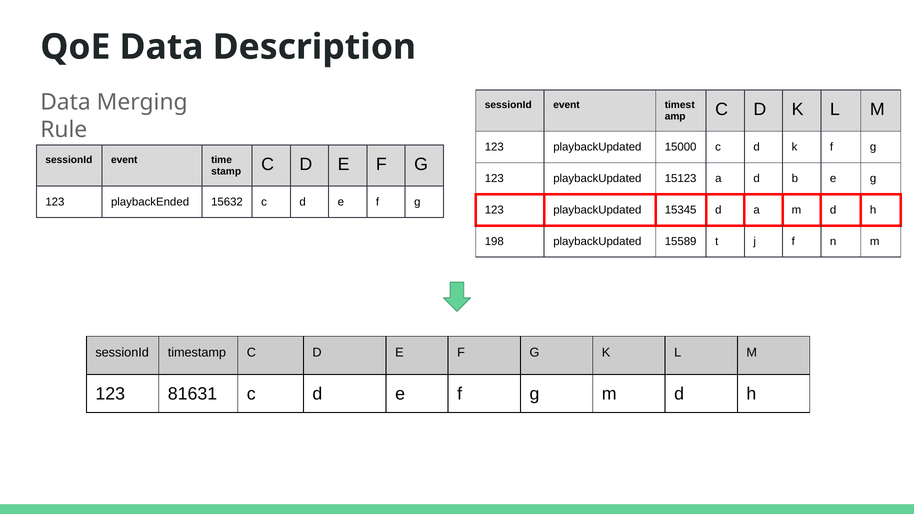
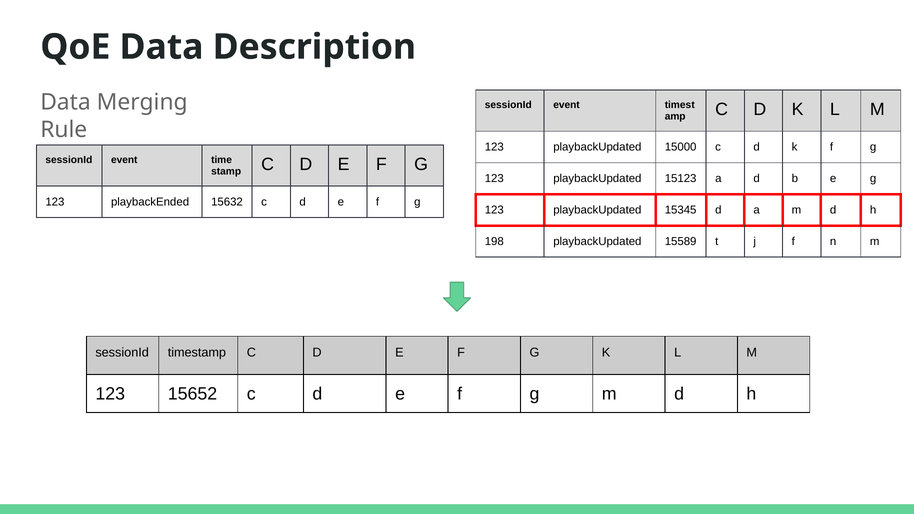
81631: 81631 -> 15652
